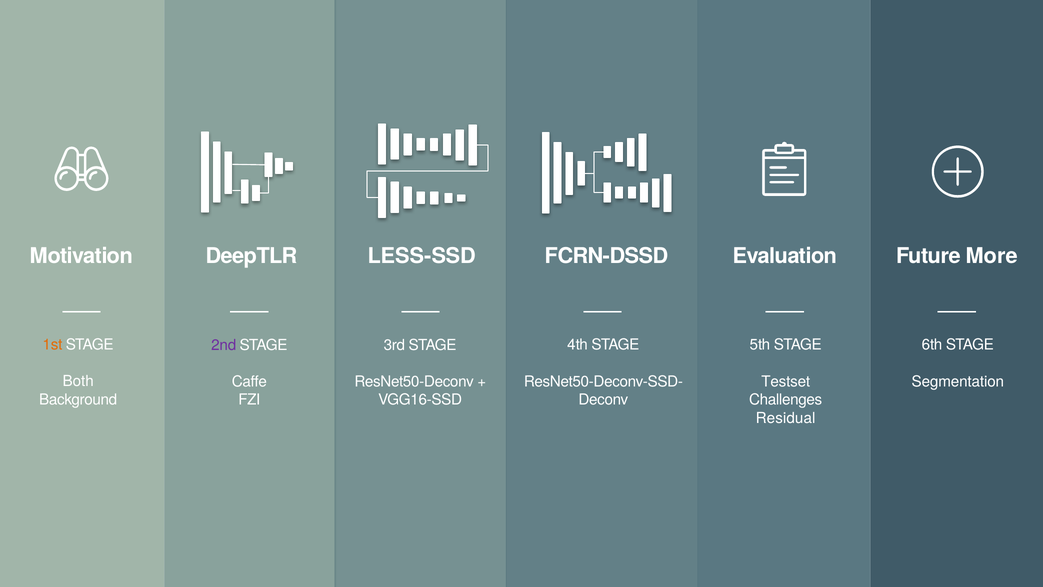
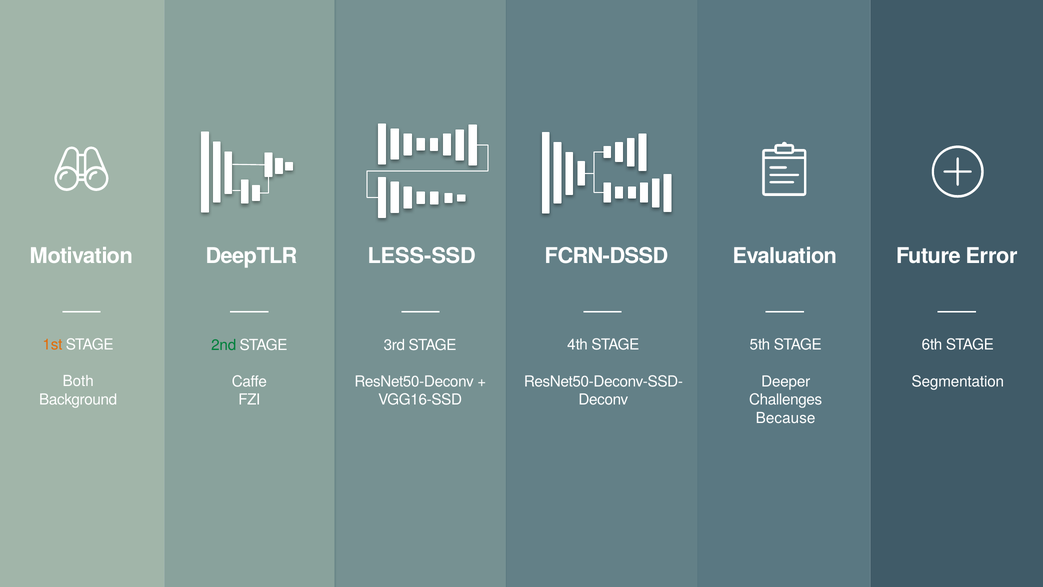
More: More -> Error
2nd colour: purple -> green
Testset: Testset -> Deeper
Residual: Residual -> Because
